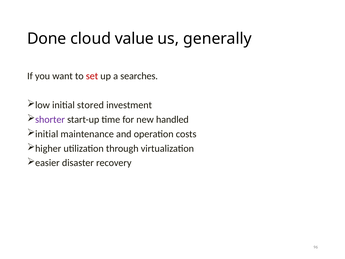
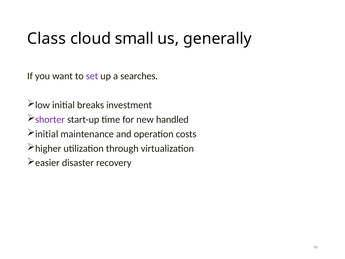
Done: Done -> Class
value: value -> small
set colour: red -> purple
stored: stored -> breaks
